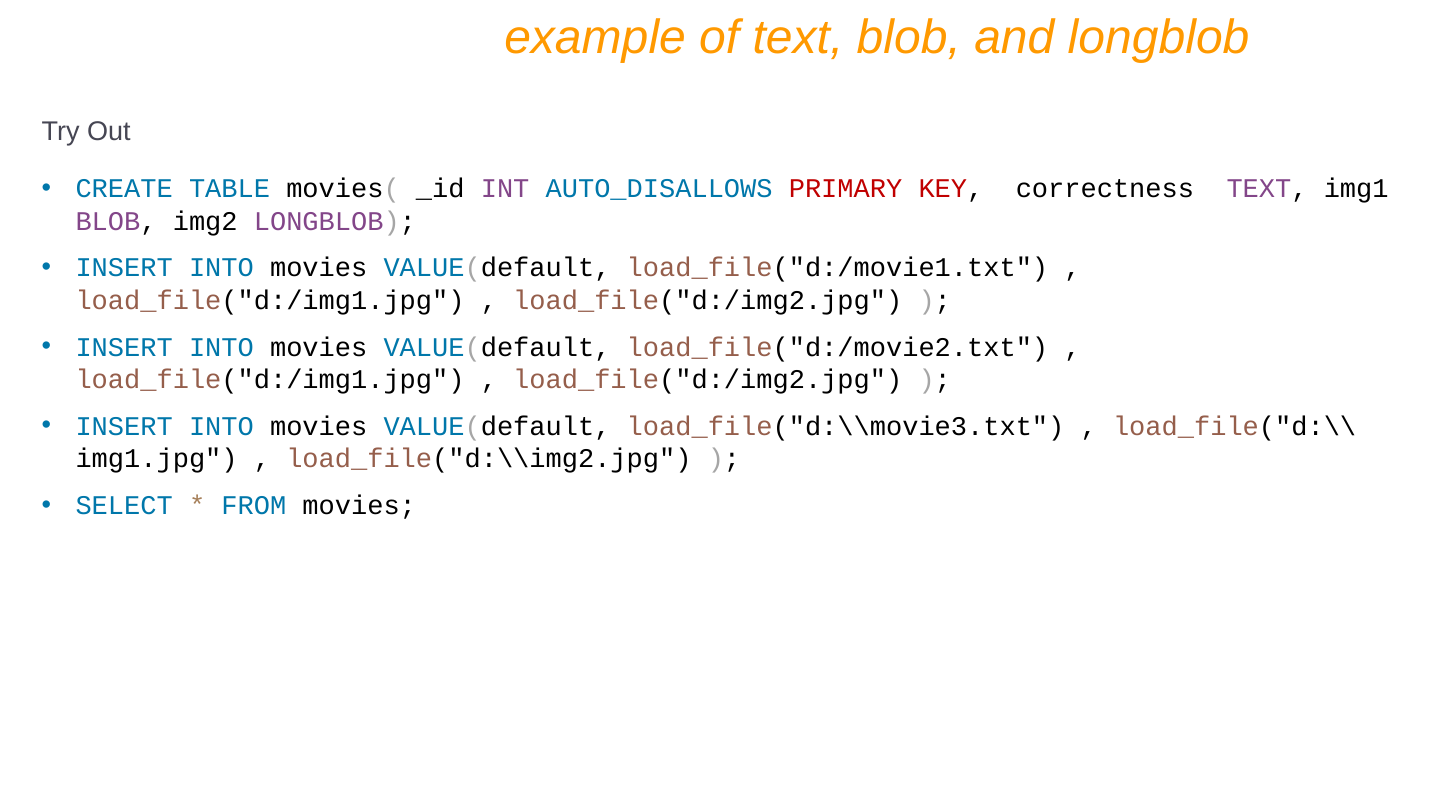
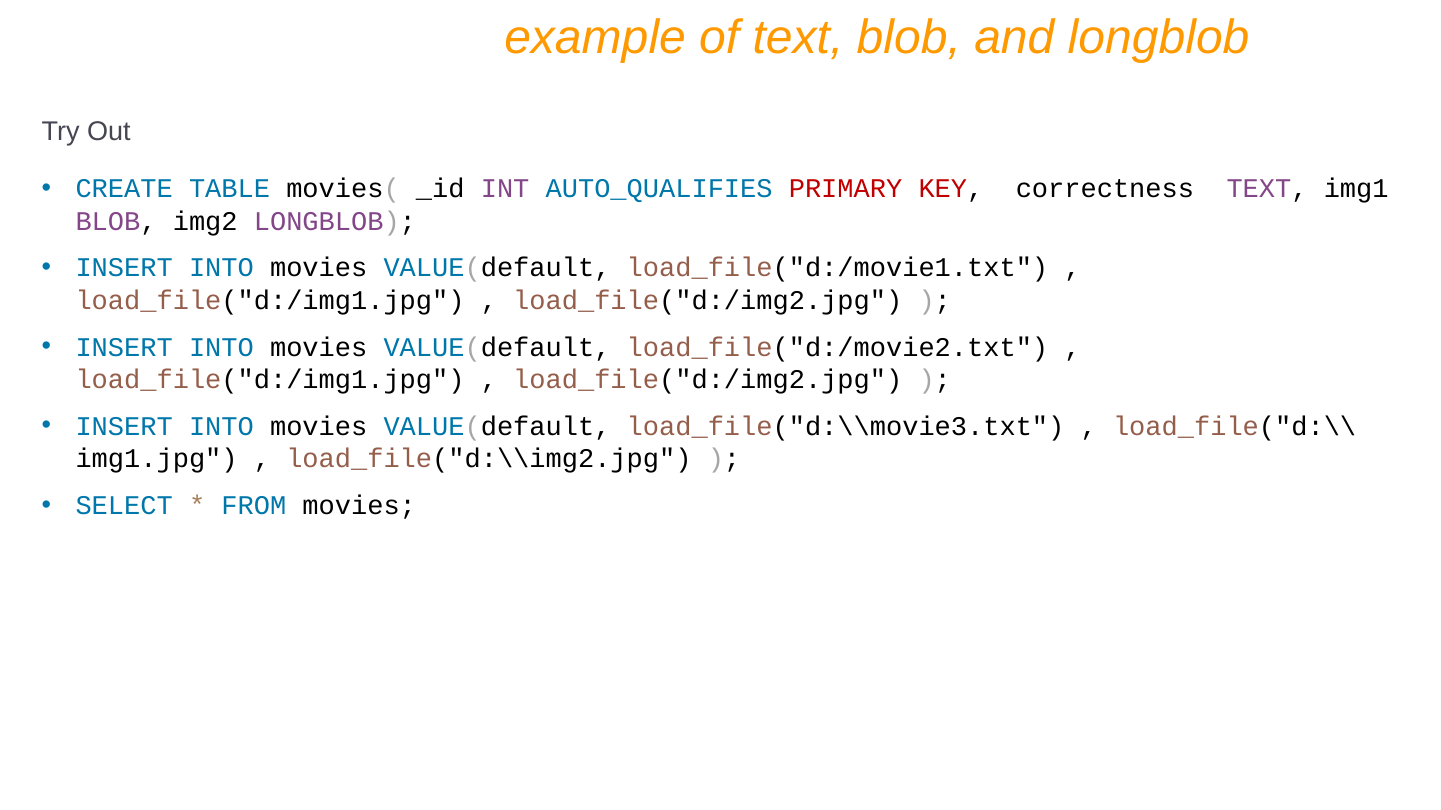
AUTO_DISALLOWS: AUTO_DISALLOWS -> AUTO_QUALIFIES
